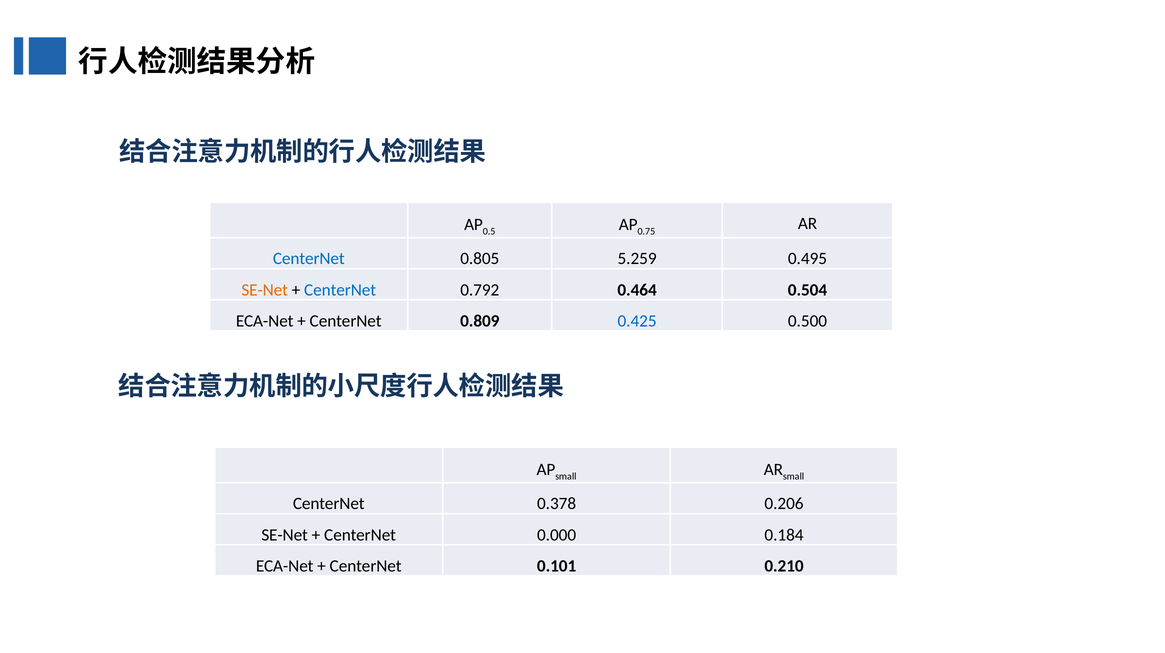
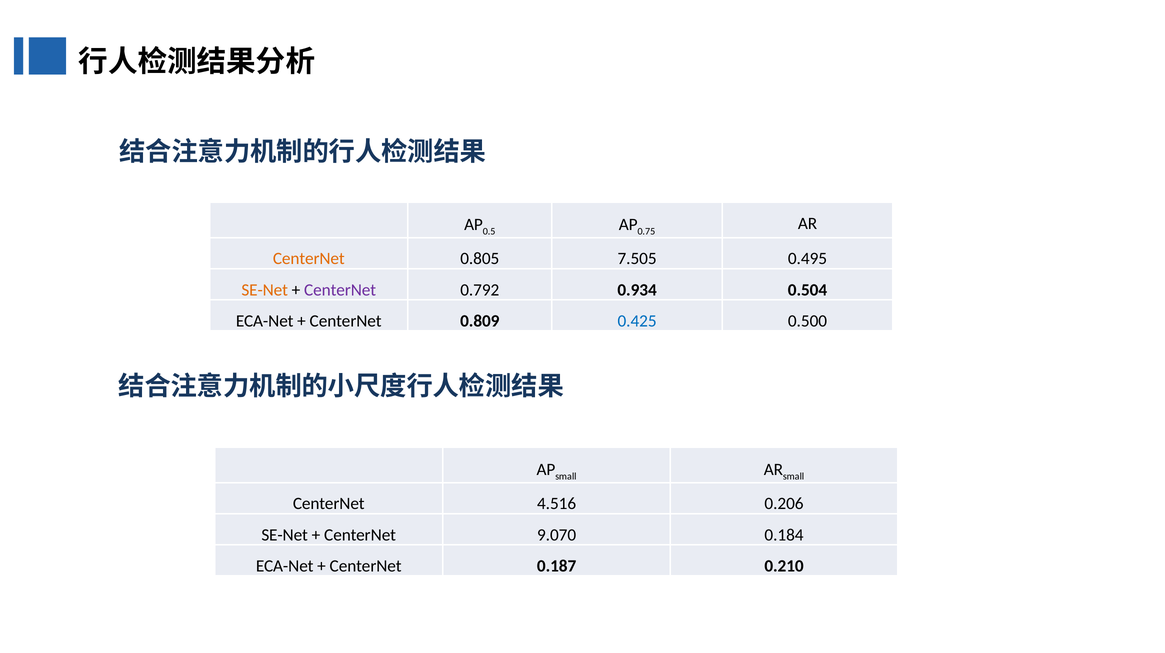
CenterNet at (309, 258) colour: blue -> orange
5.259: 5.259 -> 7.505
CenterNet at (340, 290) colour: blue -> purple
0.464: 0.464 -> 0.934
0.378: 0.378 -> 4.516
0.000: 0.000 -> 9.070
0.101: 0.101 -> 0.187
